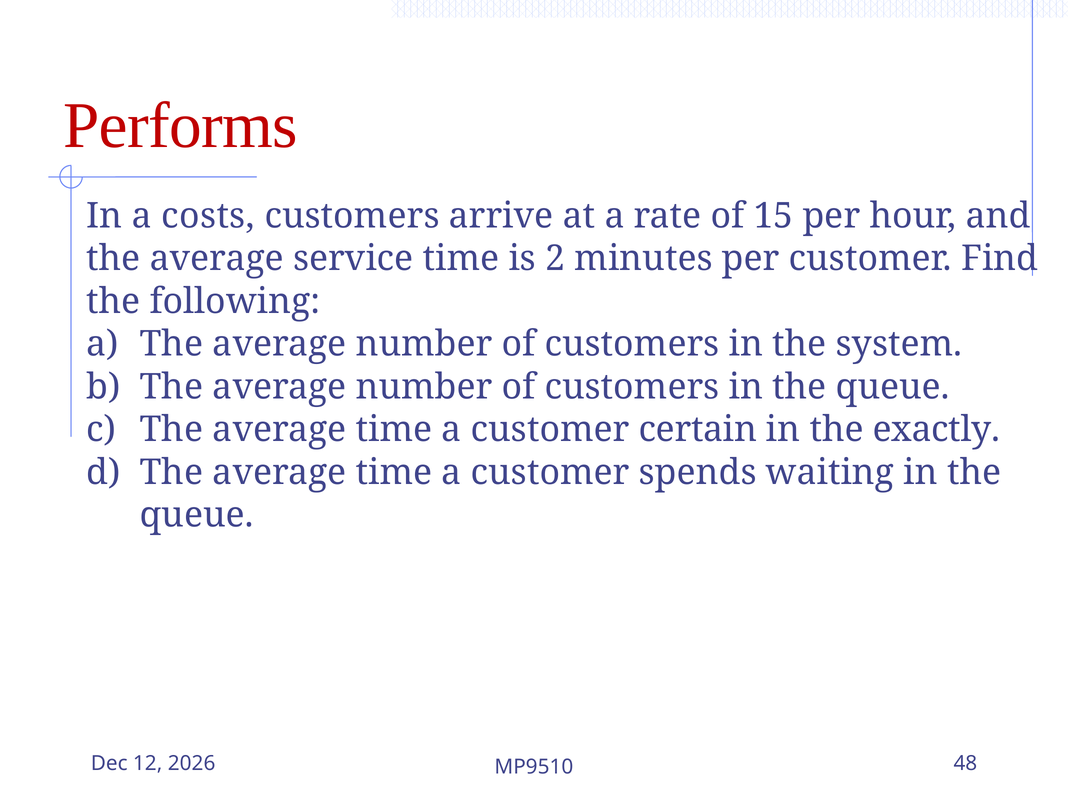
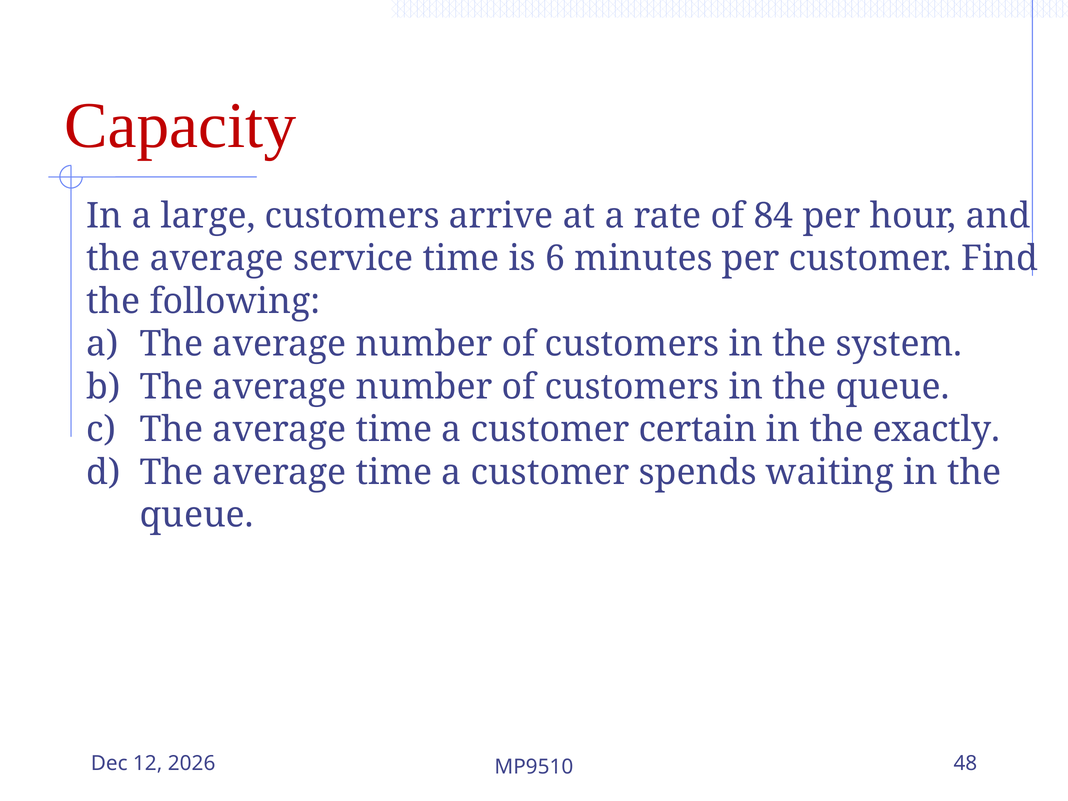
Performs: Performs -> Capacity
costs: costs -> large
15: 15 -> 84
2: 2 -> 6
